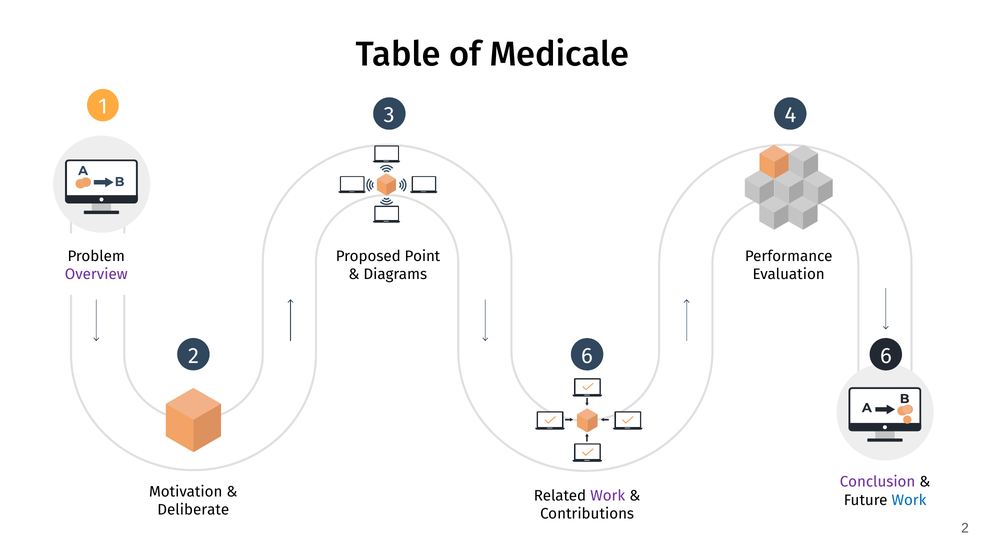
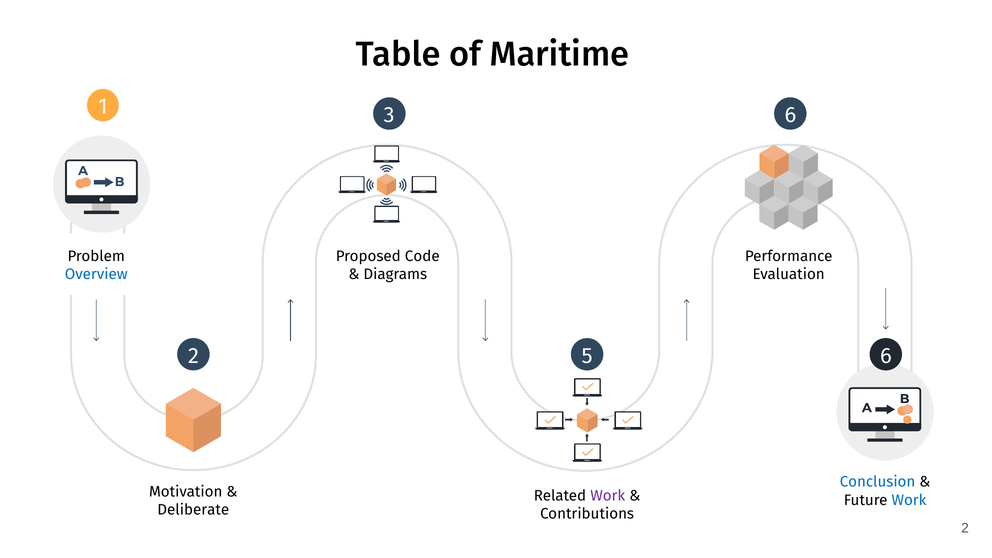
Medicale: Medicale -> Maritime
3 4: 4 -> 6
Point: Point -> Code
Overview colour: purple -> blue
2 6: 6 -> 5
Conclusion colour: purple -> blue
